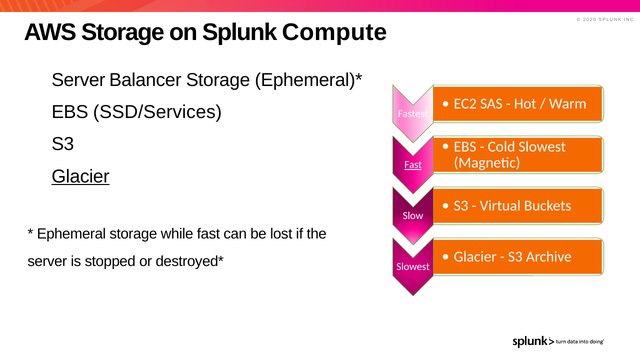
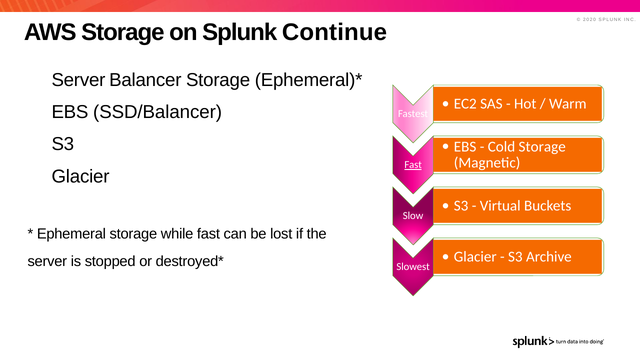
Compute: Compute -> Continue
SSD/Services: SSD/Services -> SSD/Balancer
Cold Slowest: Slowest -> Storage
Glacier at (81, 176) underline: present -> none
